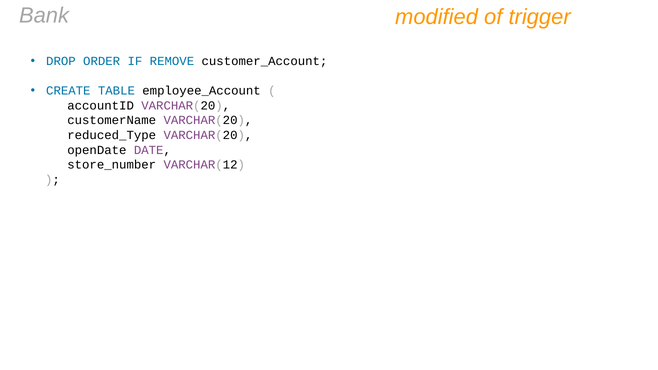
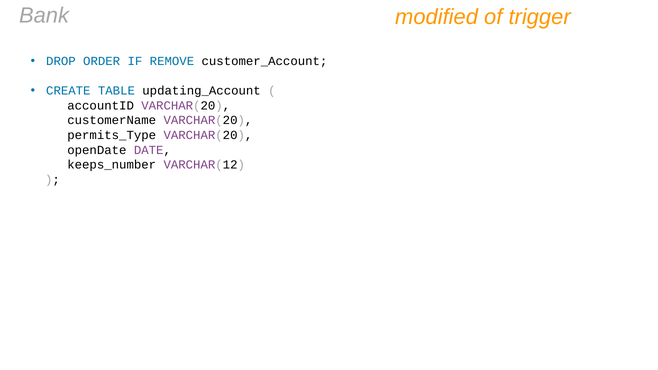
employee_Account: employee_Account -> updating_Account
reduced_Type: reduced_Type -> permits_Type
store_number: store_number -> keeps_number
